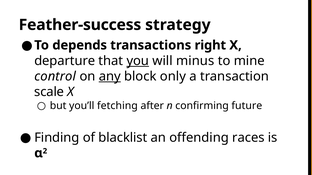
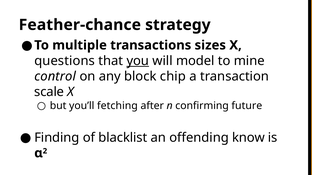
Feather-success: Feather-success -> Feather-chance
depends: depends -> multiple
right: right -> sizes
departure: departure -> questions
minus: minus -> model
any underline: present -> none
only: only -> chip
races: races -> know
